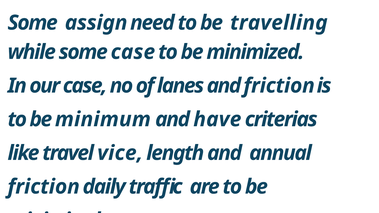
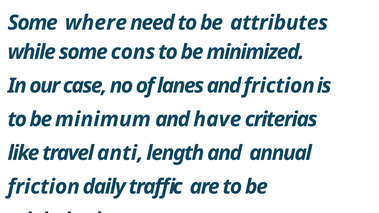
assign: assign -> where
travelling: travelling -> attributes
some case: case -> cons
vice: vice -> anti
